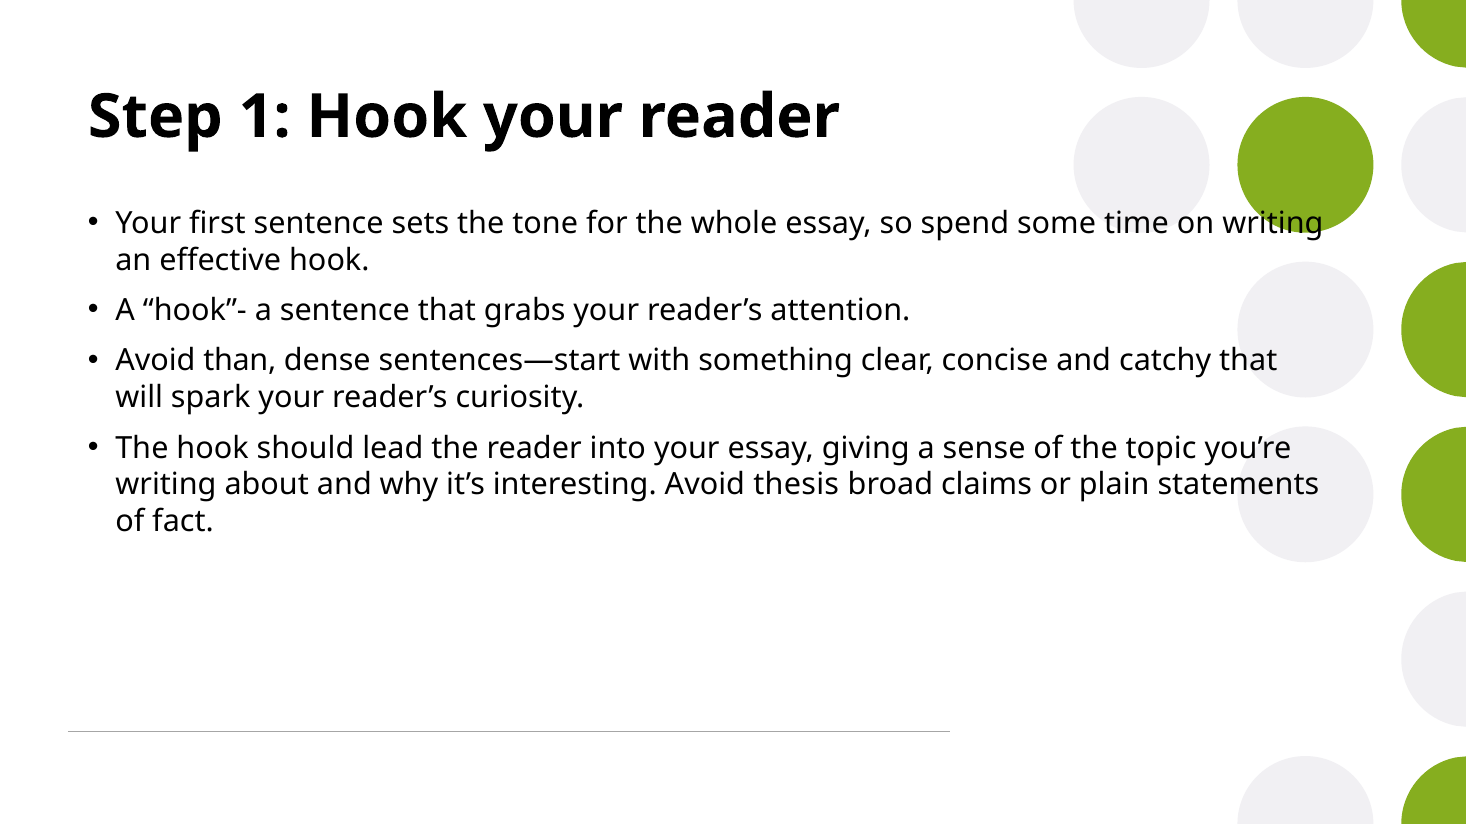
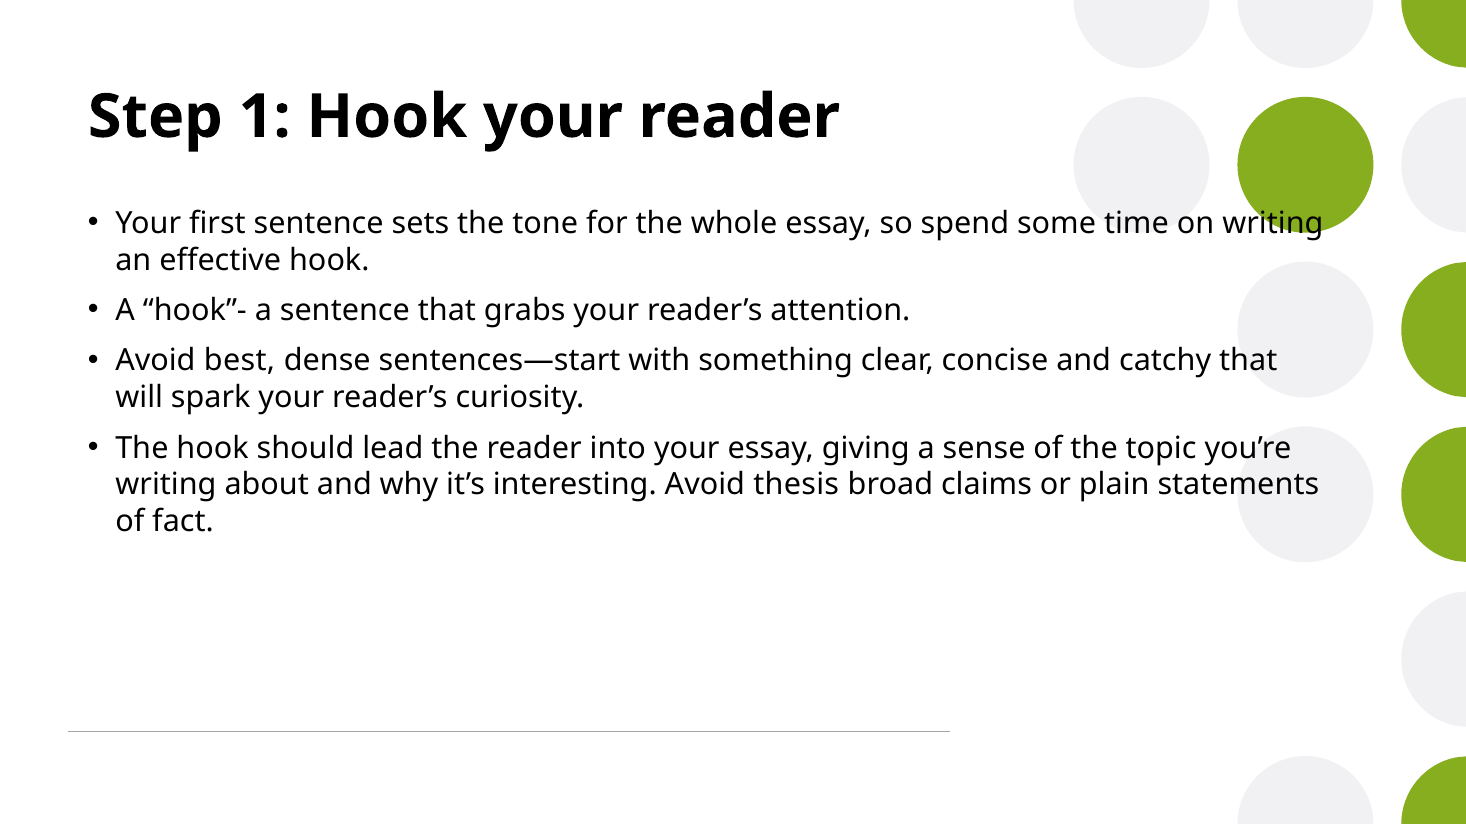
than: than -> best
